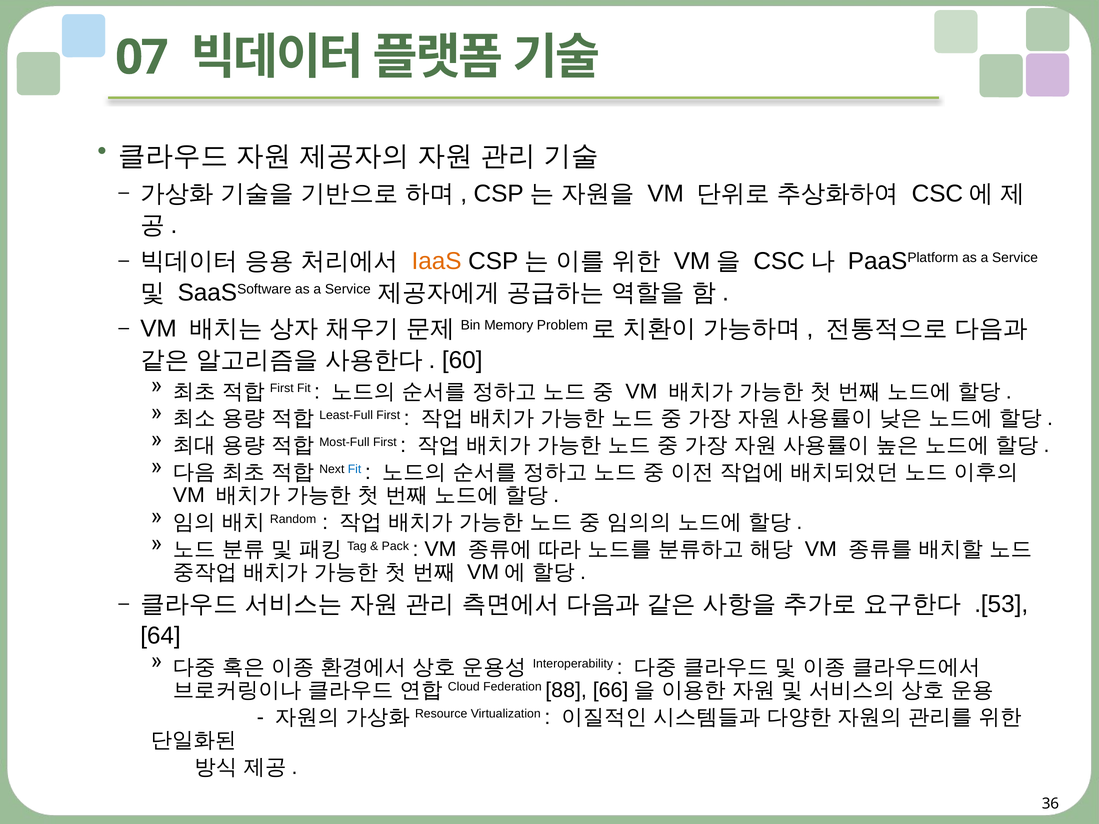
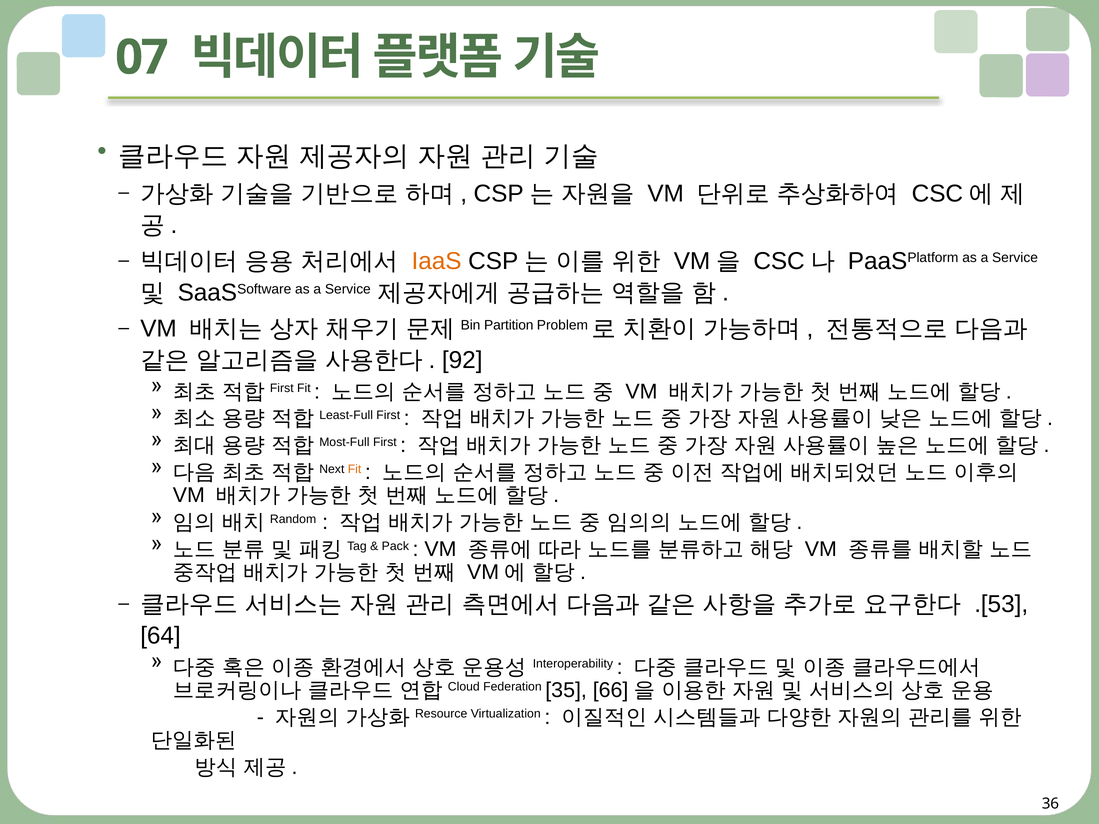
Memory: Memory -> Partition
60: 60 -> 92
Fit at (355, 469) colour: blue -> orange
88: 88 -> 35
